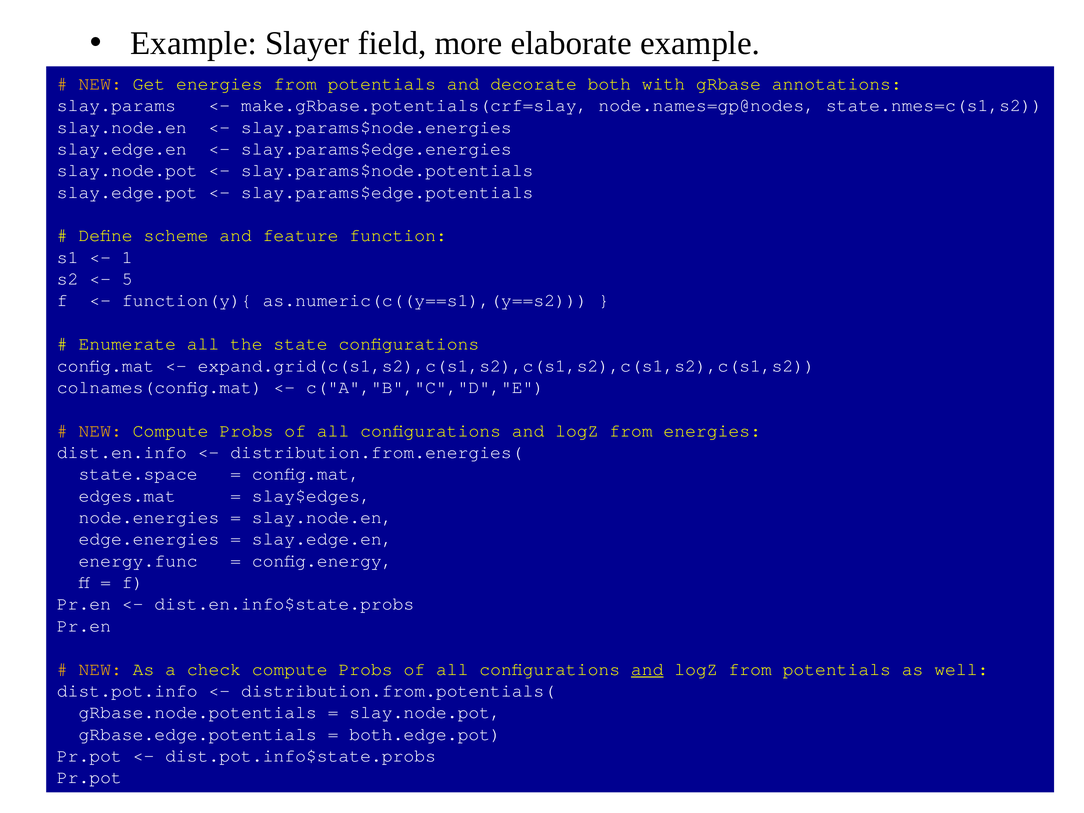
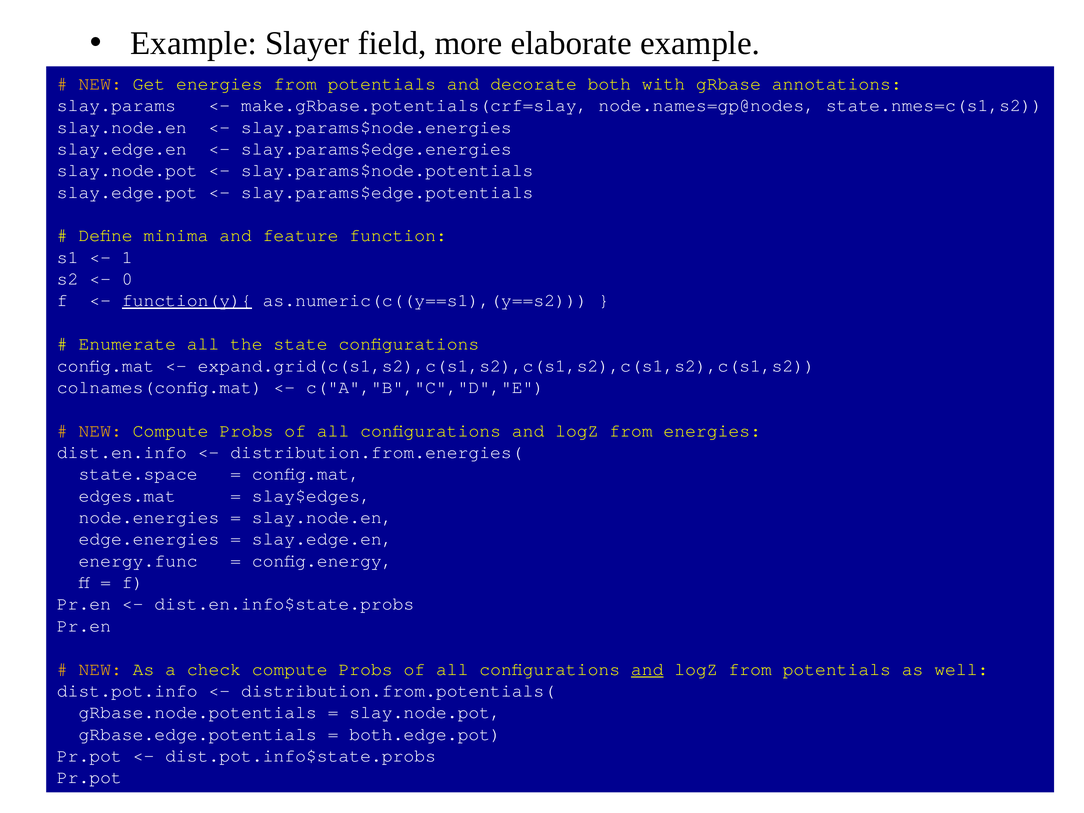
scheme: scheme -> minima
5: 5 -> 0
function(y){ underline: none -> present
